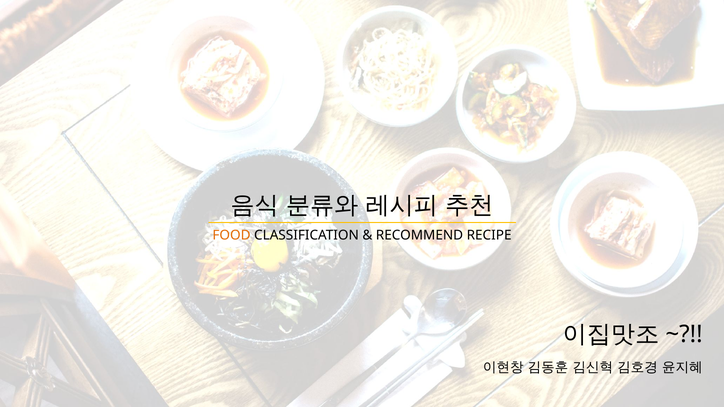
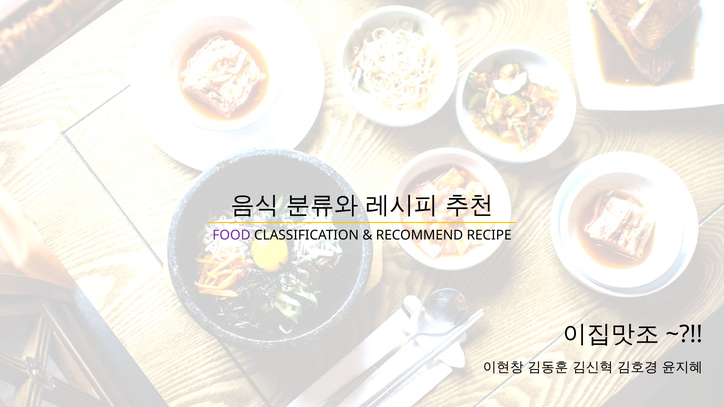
FOOD colour: orange -> purple
